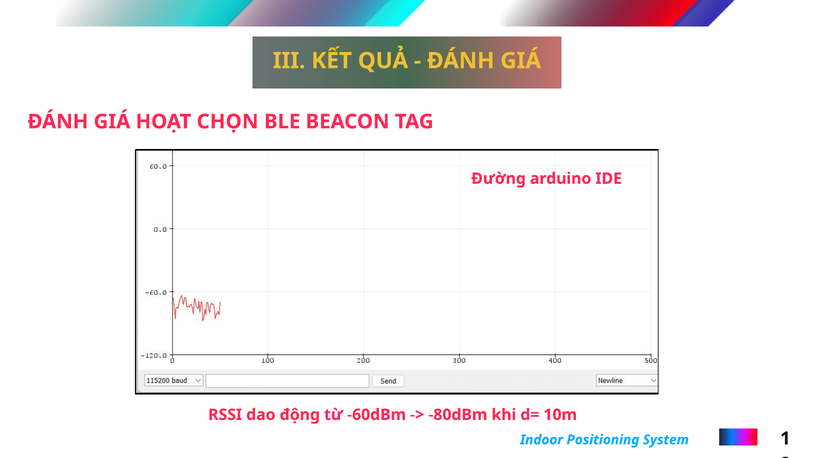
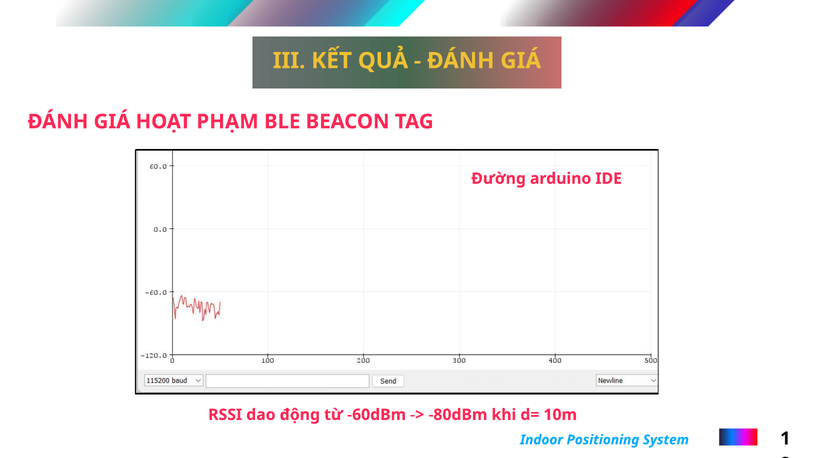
CHỌN: CHỌN -> PHẠM
